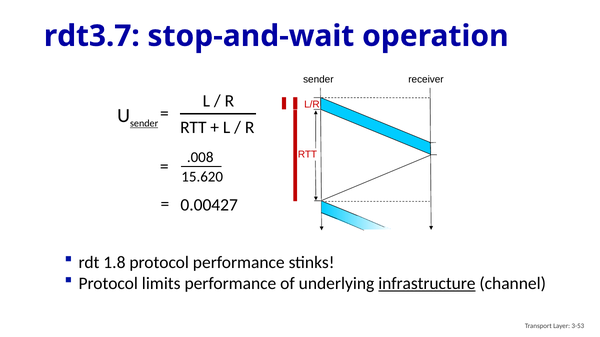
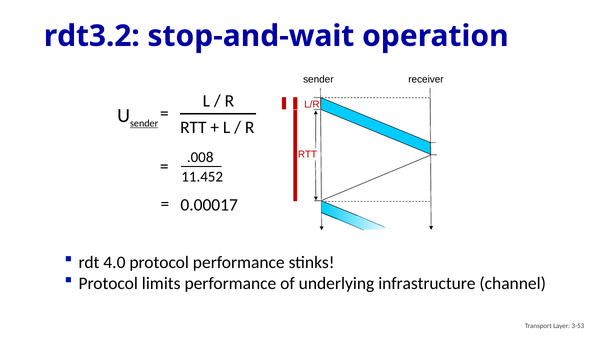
rdt3.7: rdt3.7 -> rdt3.2
15.620: 15.620 -> 11.452
0.00427: 0.00427 -> 0.00017
1.8: 1.8 -> 4.0
infrastructure underline: present -> none
